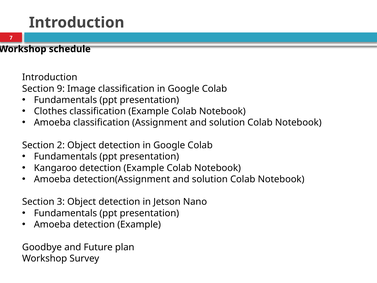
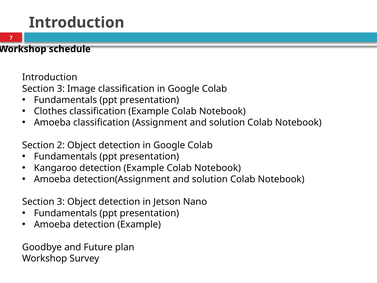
9 at (61, 89): 9 -> 3
